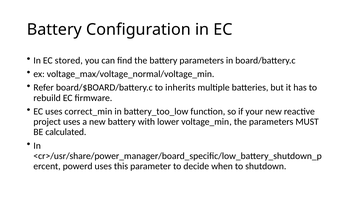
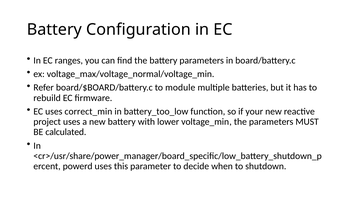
stored: stored -> ranges
inherits: inherits -> module
